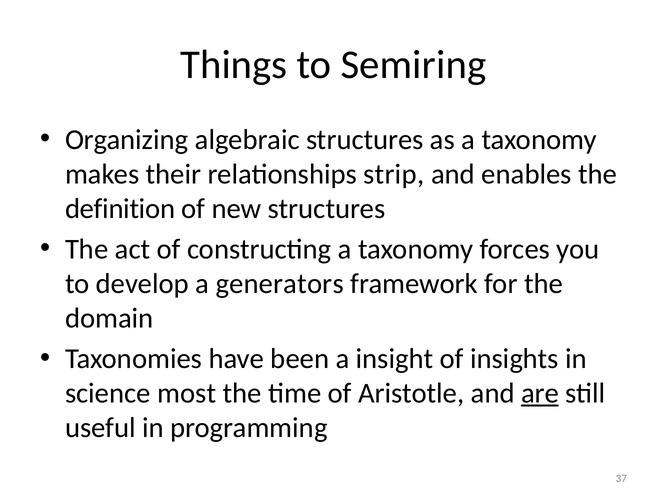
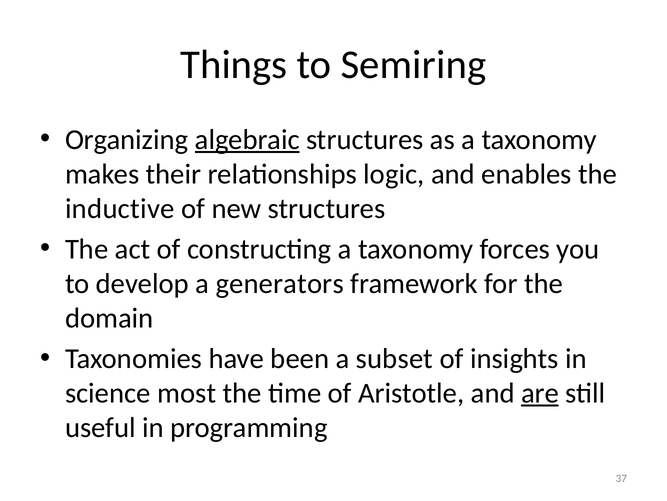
algebraic underline: none -> present
strip: strip -> logic
definition: definition -> inductive
insight: insight -> subset
